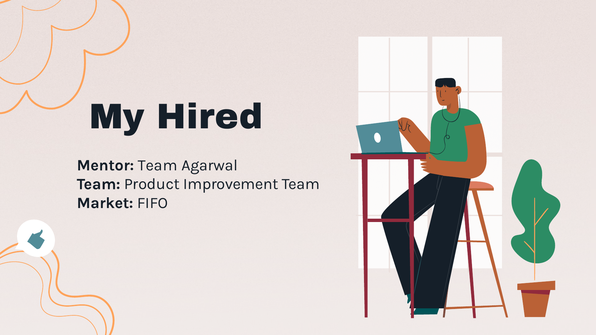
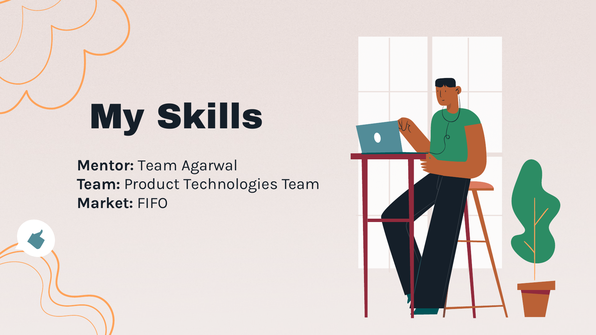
Hired: Hired -> Skills
Improvement: Improvement -> Technologies
